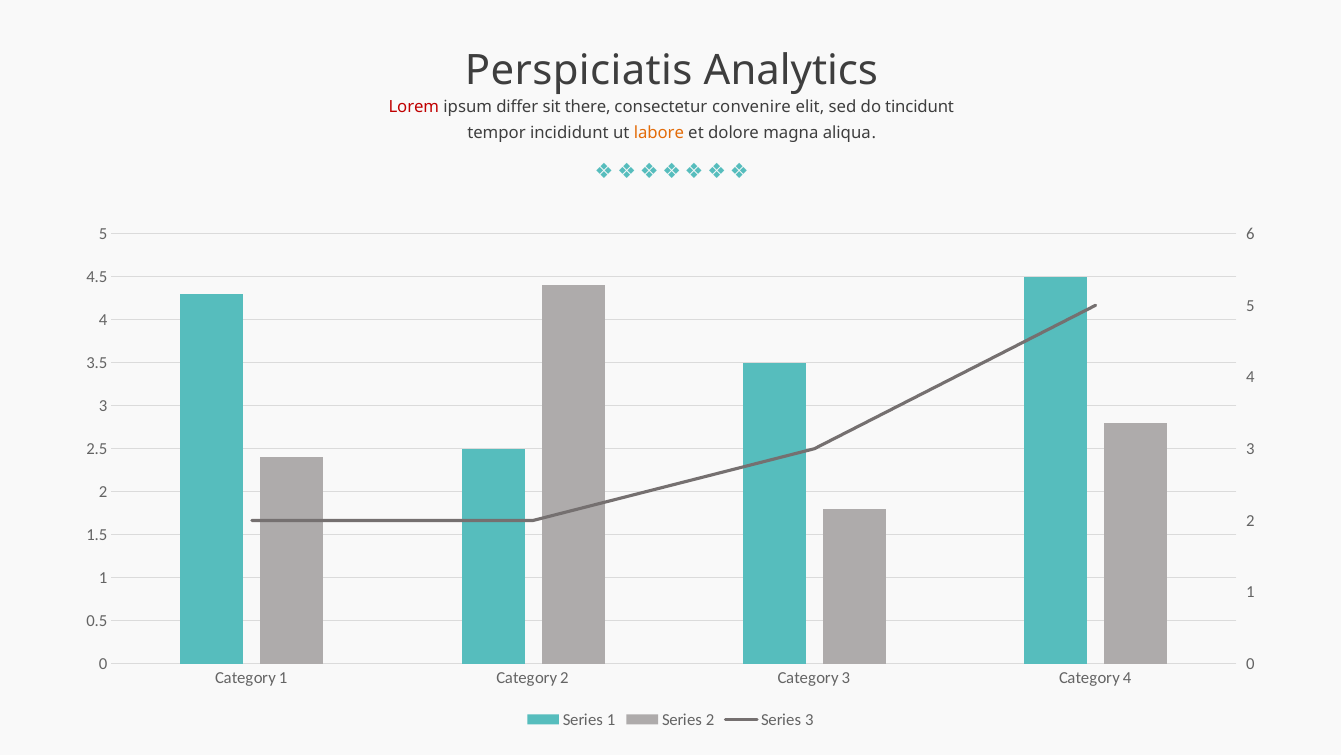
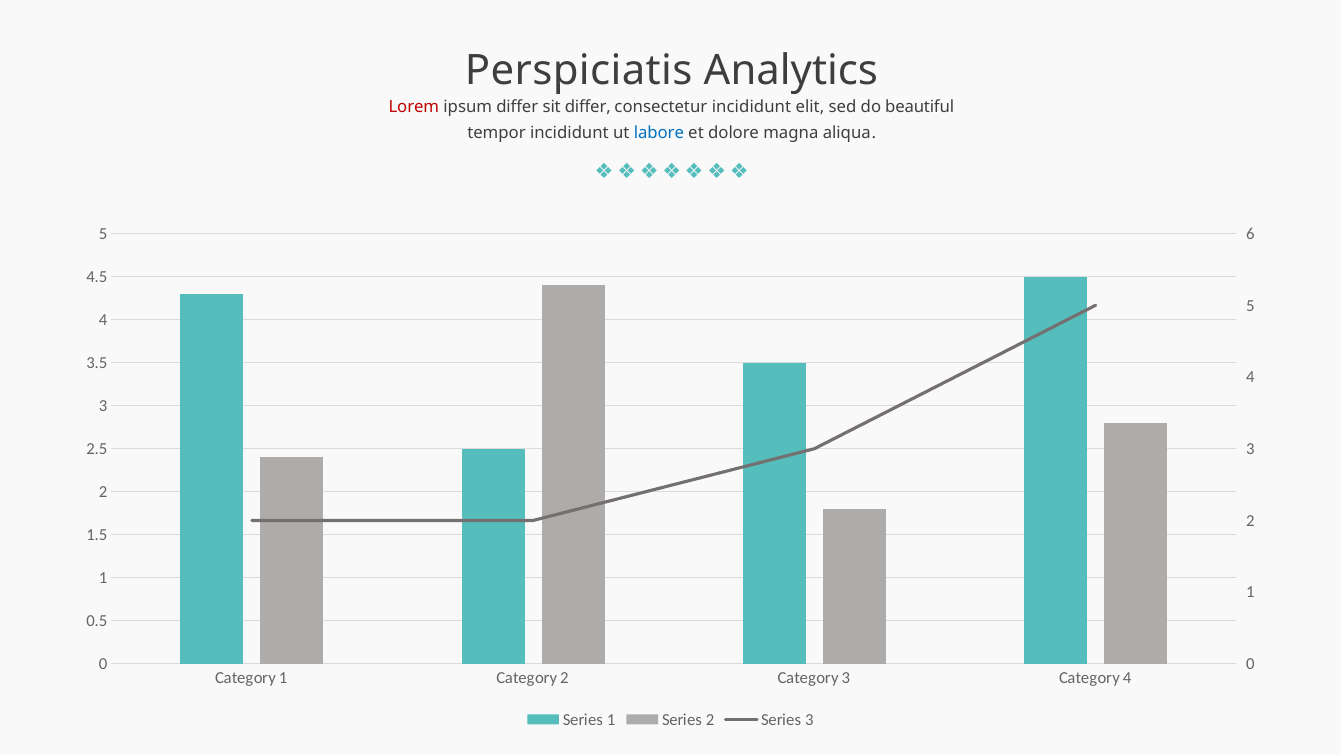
sit there: there -> differ
consectetur convenire: convenire -> incididunt
tincidunt: tincidunt -> beautiful
labore colour: orange -> blue
